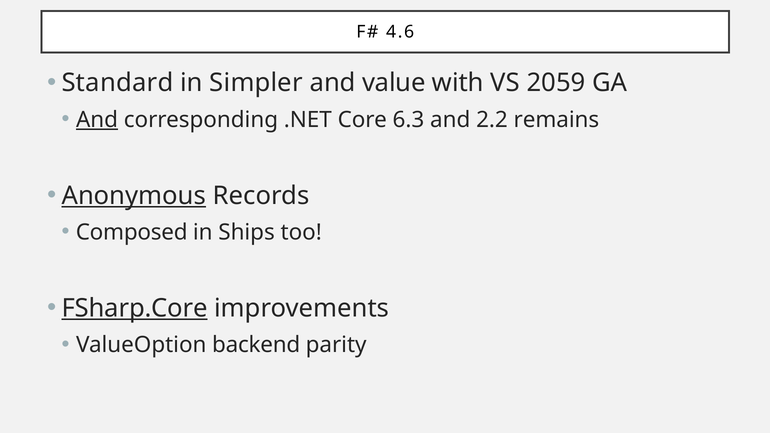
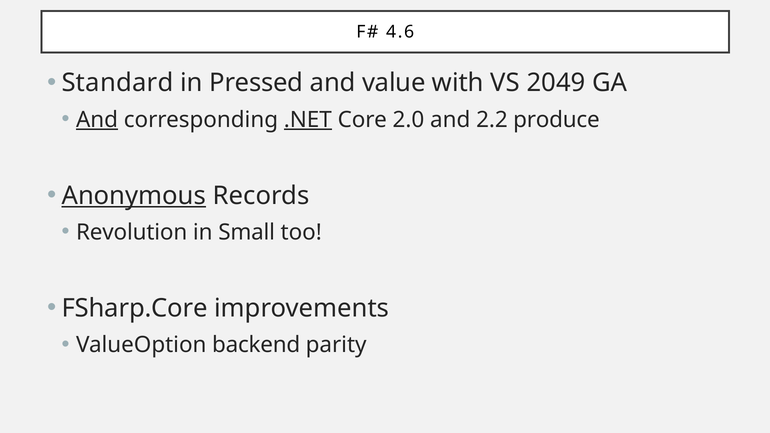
Simpler: Simpler -> Pressed
2059: 2059 -> 2049
.NET underline: none -> present
6.3: 6.3 -> 2.0
remains: remains -> produce
Composed: Composed -> Revolution
Ships: Ships -> Small
FSharp.Core underline: present -> none
